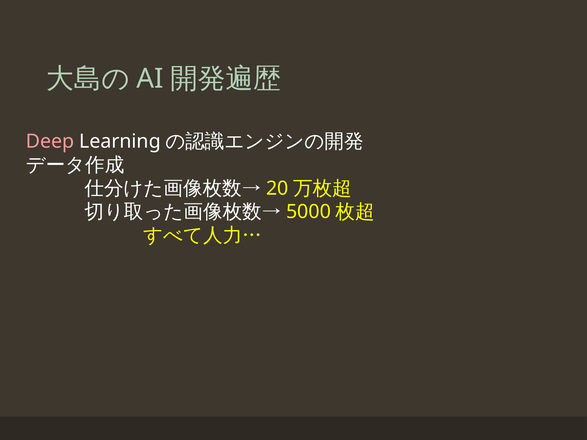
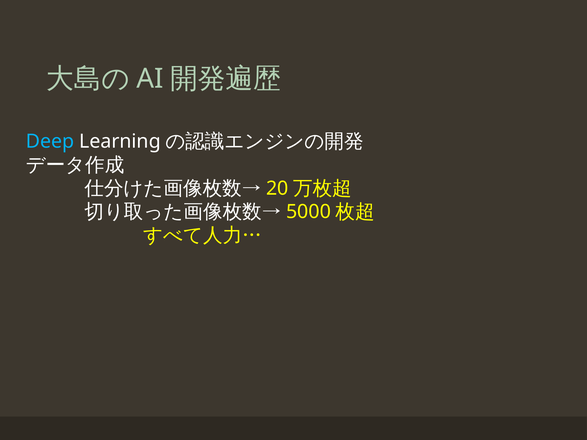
Deep colour: pink -> light blue
